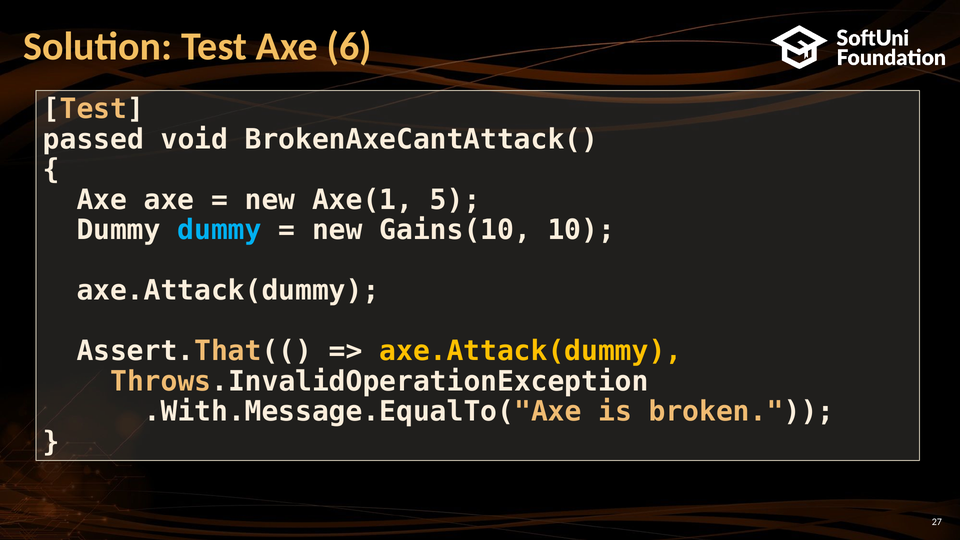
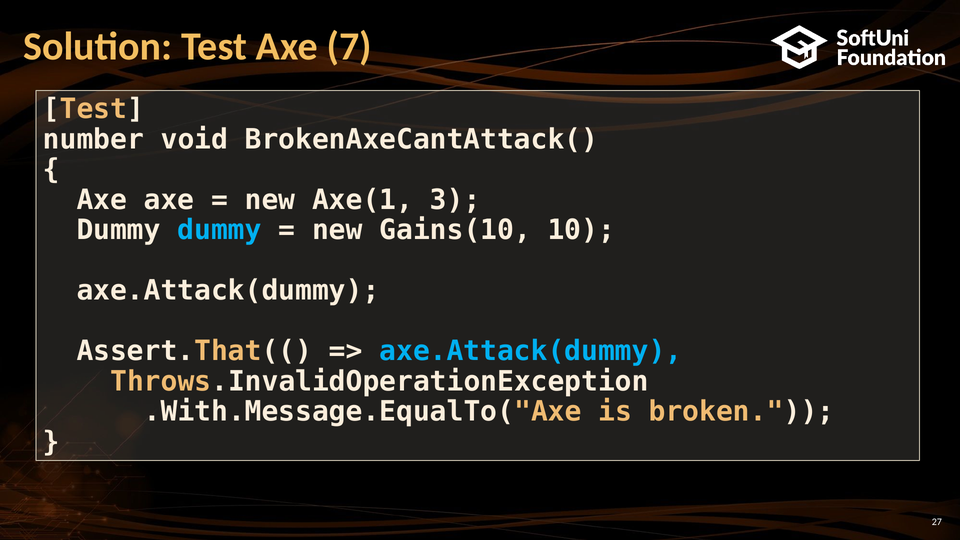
6: 6 -> 7
passed: passed -> number
5: 5 -> 3
axe.Attack(dummy at (531, 351) colour: yellow -> light blue
